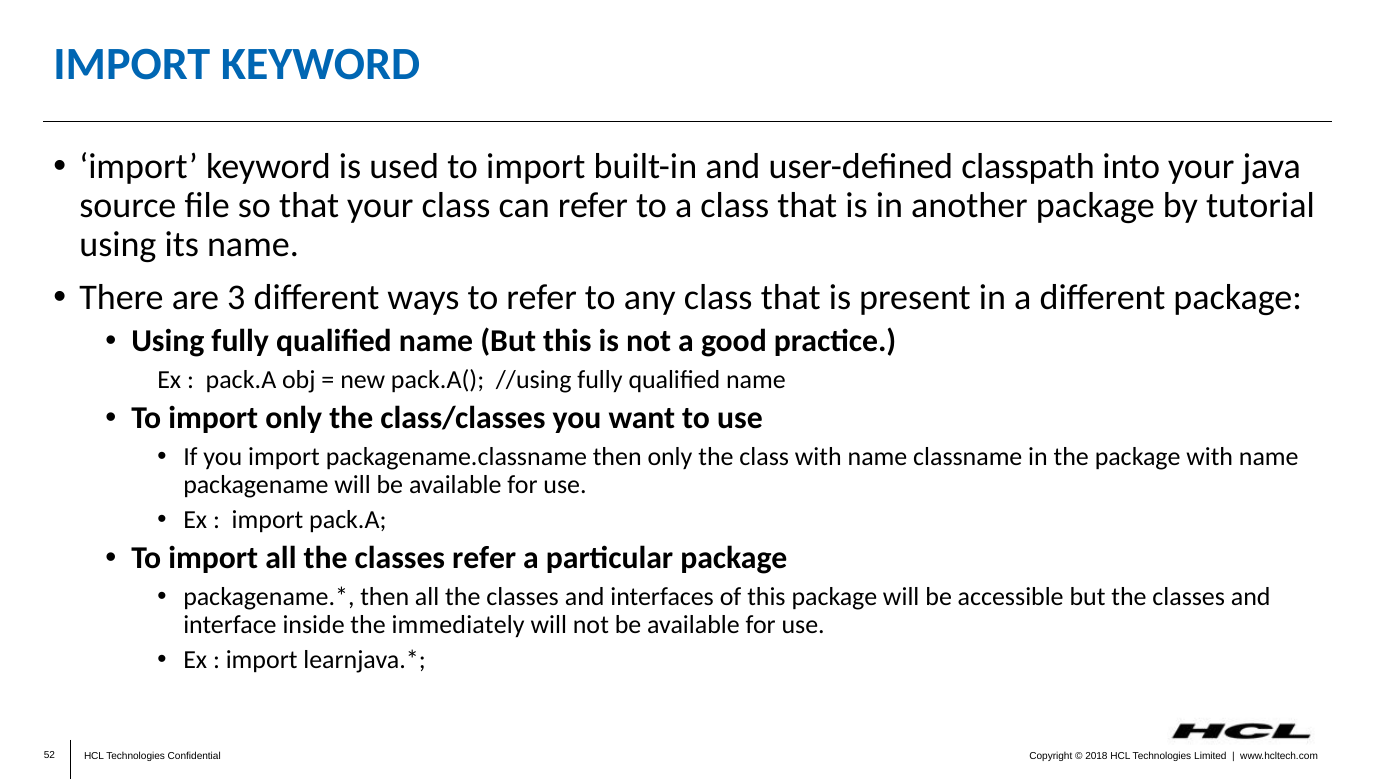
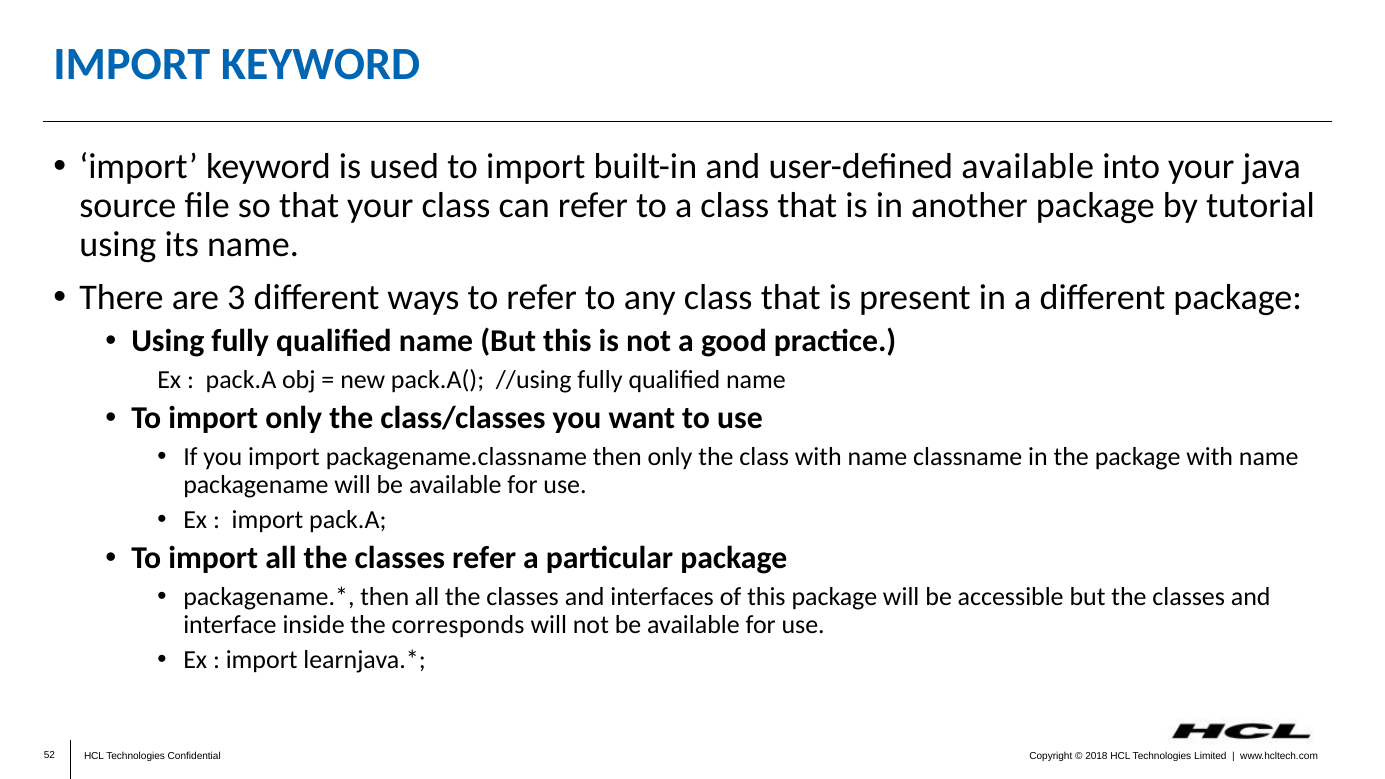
user-defined classpath: classpath -> available
immediately: immediately -> corresponds
